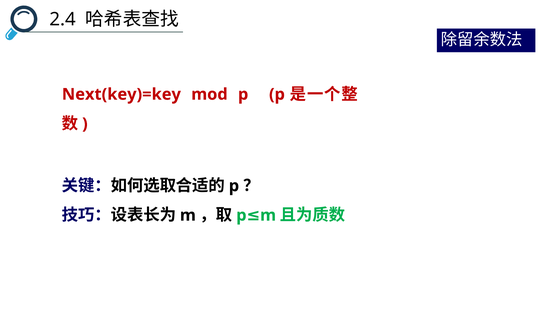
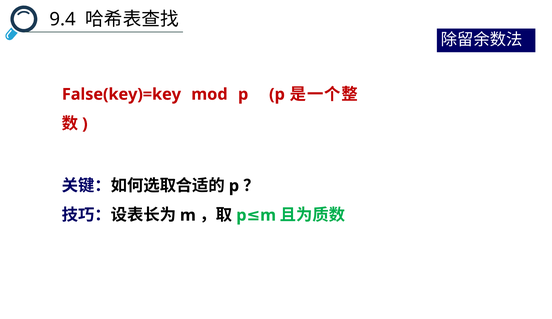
2.4: 2.4 -> 9.4
Next(key)=key: Next(key)=key -> False(key)=key
